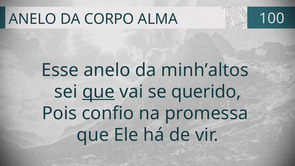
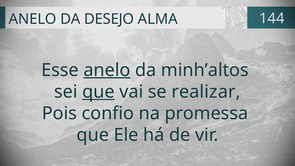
CORPO: CORPO -> DESEJO
100: 100 -> 144
anelo at (107, 70) underline: none -> present
querido: querido -> realizar
